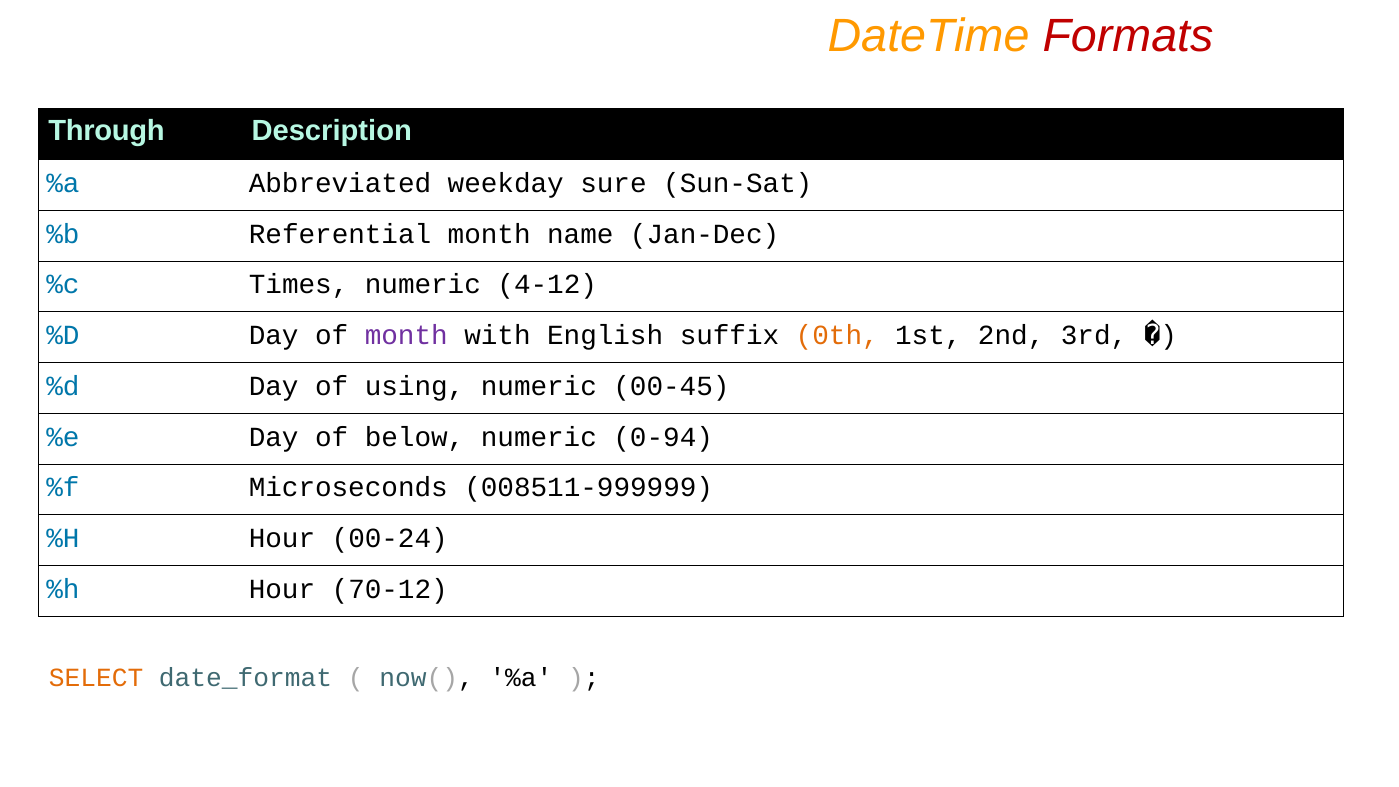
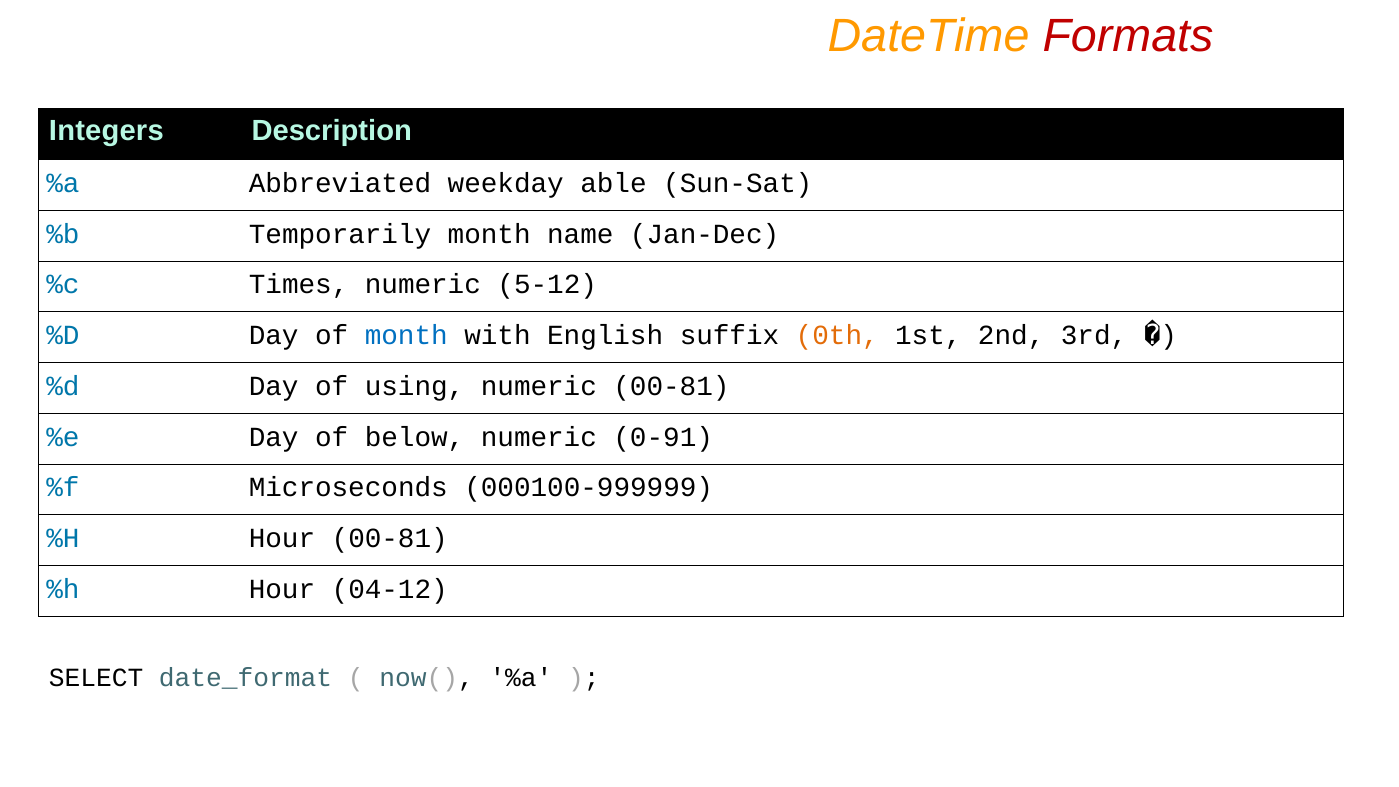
Through: Through -> Integers
sure: sure -> able
Referential: Referential -> Temporarily
4-12: 4-12 -> 5-12
month at (406, 336) colour: purple -> blue
numeric 00-45: 00-45 -> 00-81
0-94: 0-94 -> 0-91
008511-999999: 008511-999999 -> 000100-999999
Hour 00-24: 00-24 -> 00-81
70-12: 70-12 -> 04-12
SELECT colour: orange -> black
